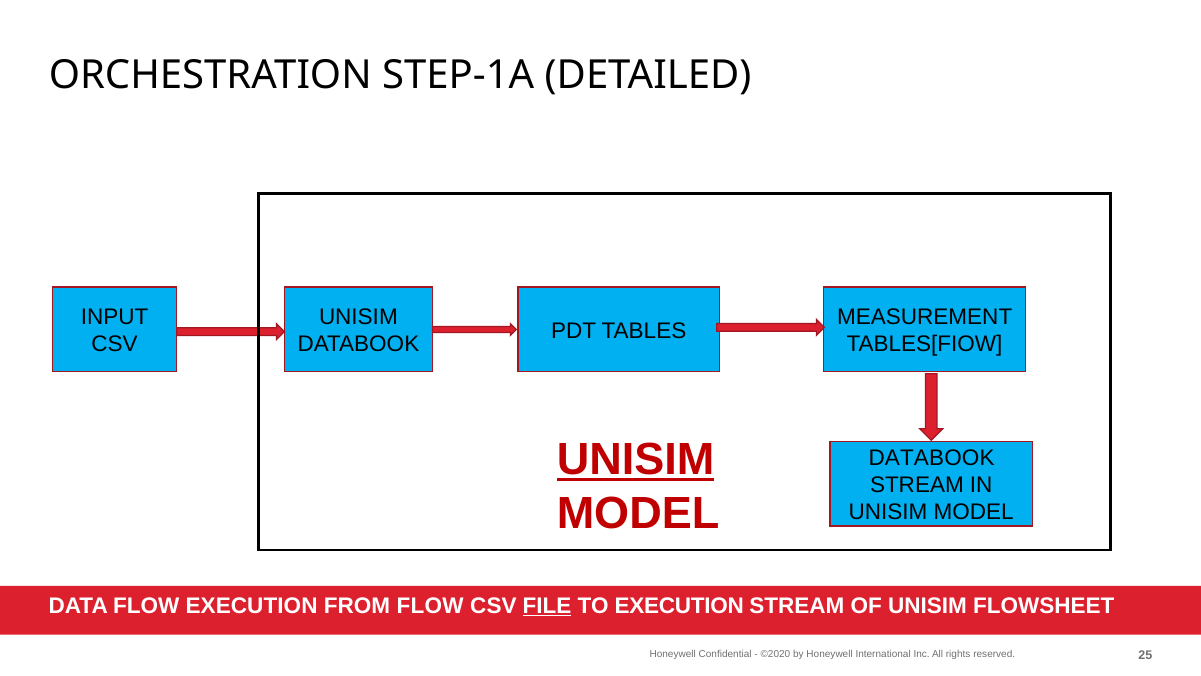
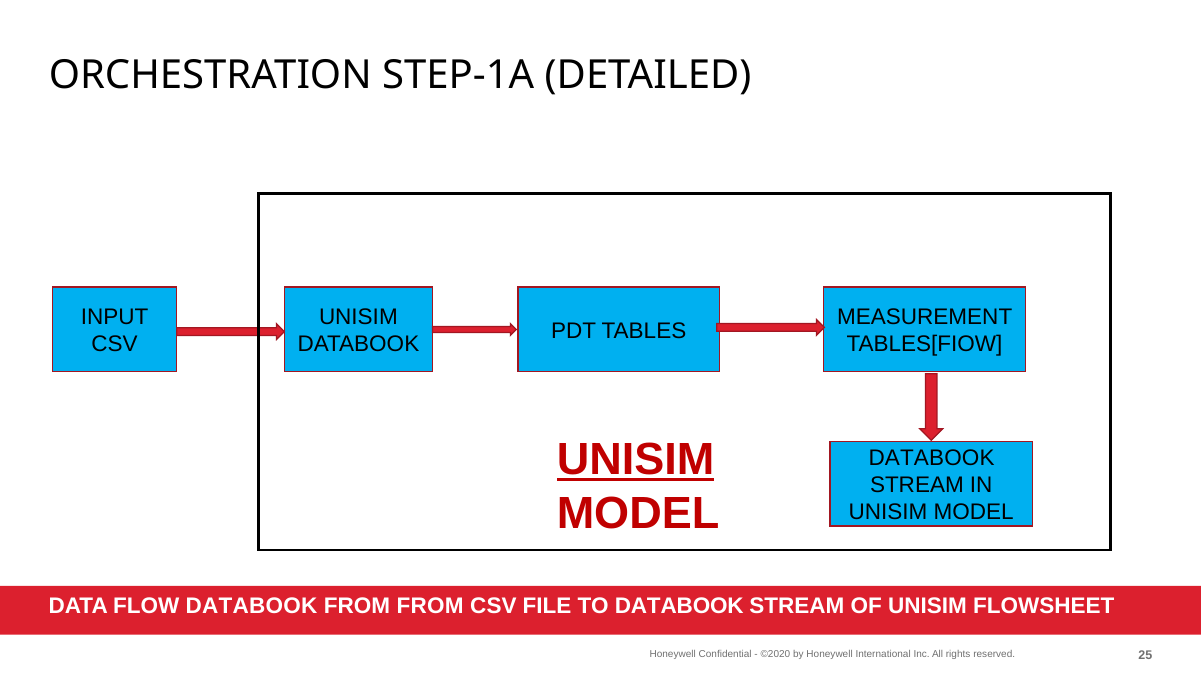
FLOW EXECUTION: EXECUTION -> DATABOOK
FROM FLOW: FLOW -> FROM
FILE underline: present -> none
TO EXECUTION: EXECUTION -> DATABOOK
